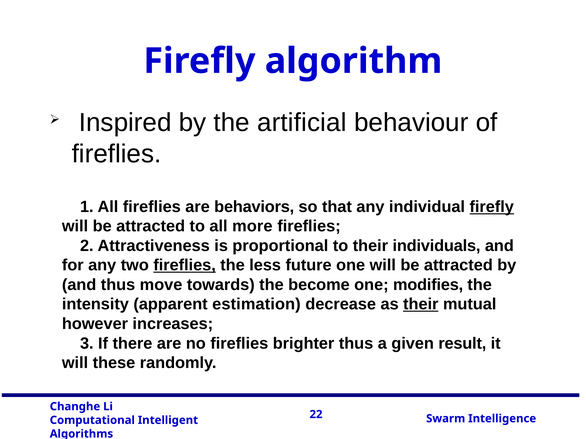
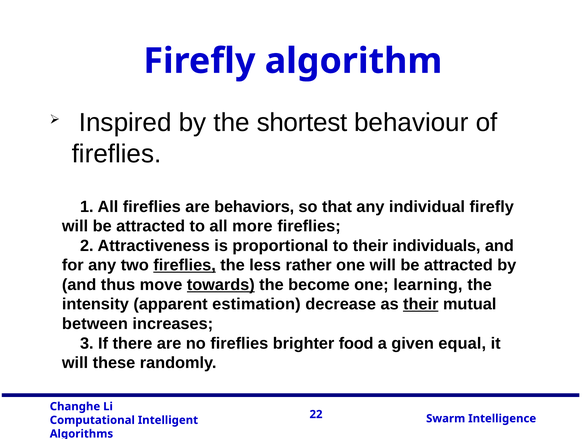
artificial: artificial -> shortest
firefly at (492, 207) underline: present -> none
future: future -> rather
towards underline: none -> present
modifies: modifies -> learning
however: however -> between
brighter thus: thus -> food
result: result -> equal
